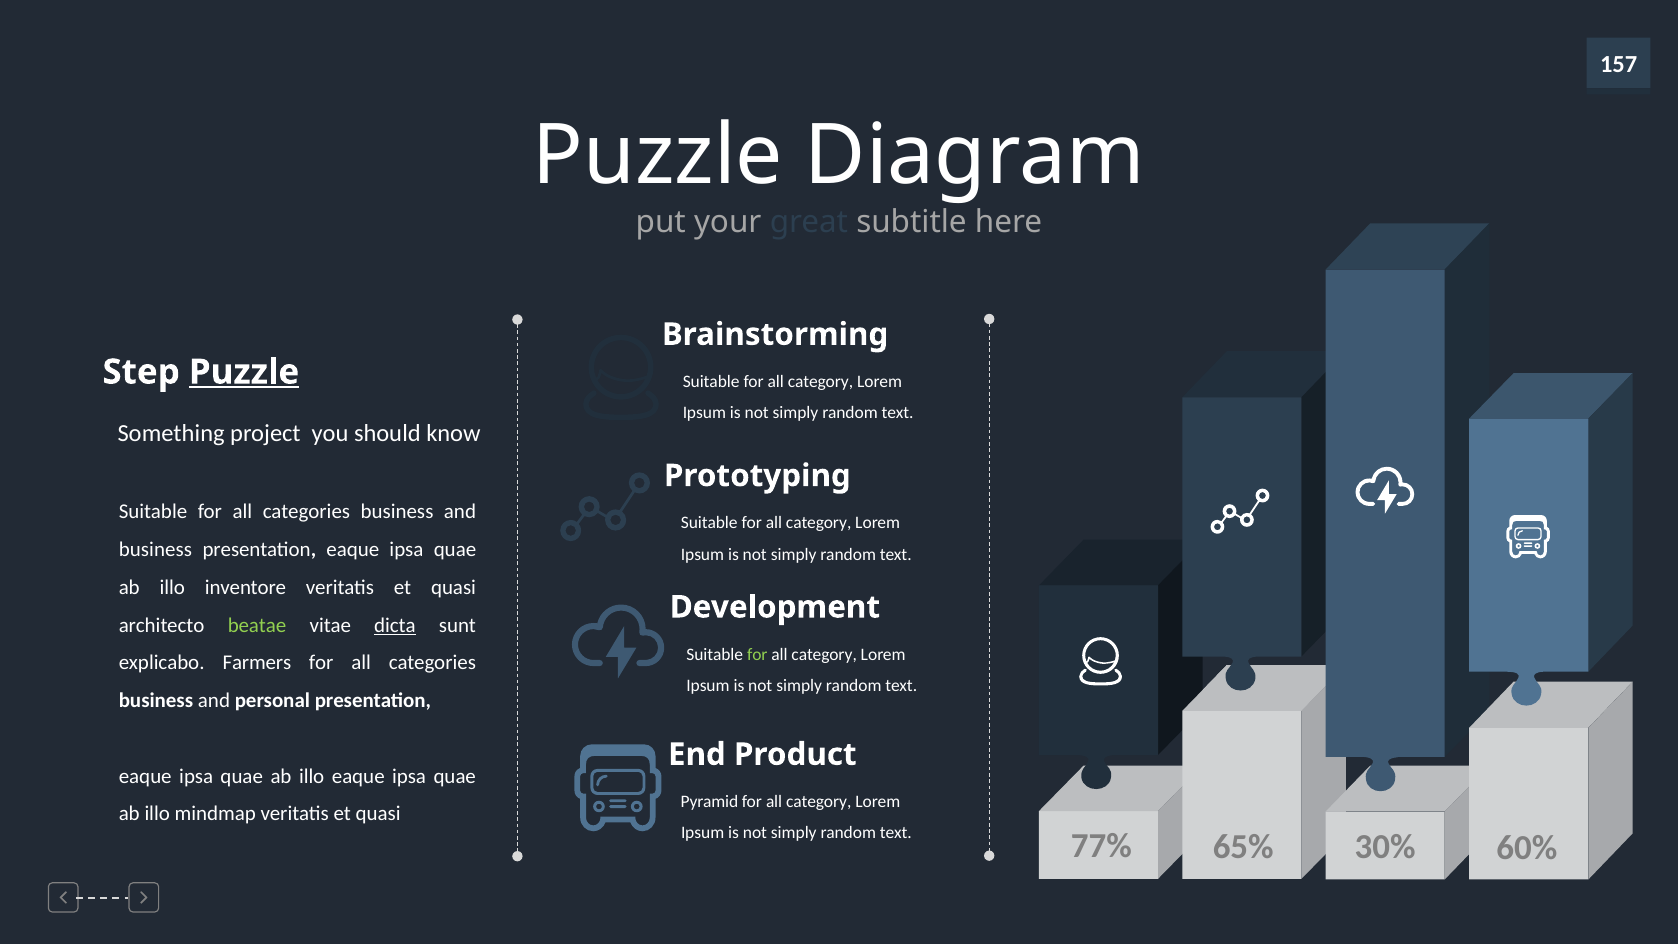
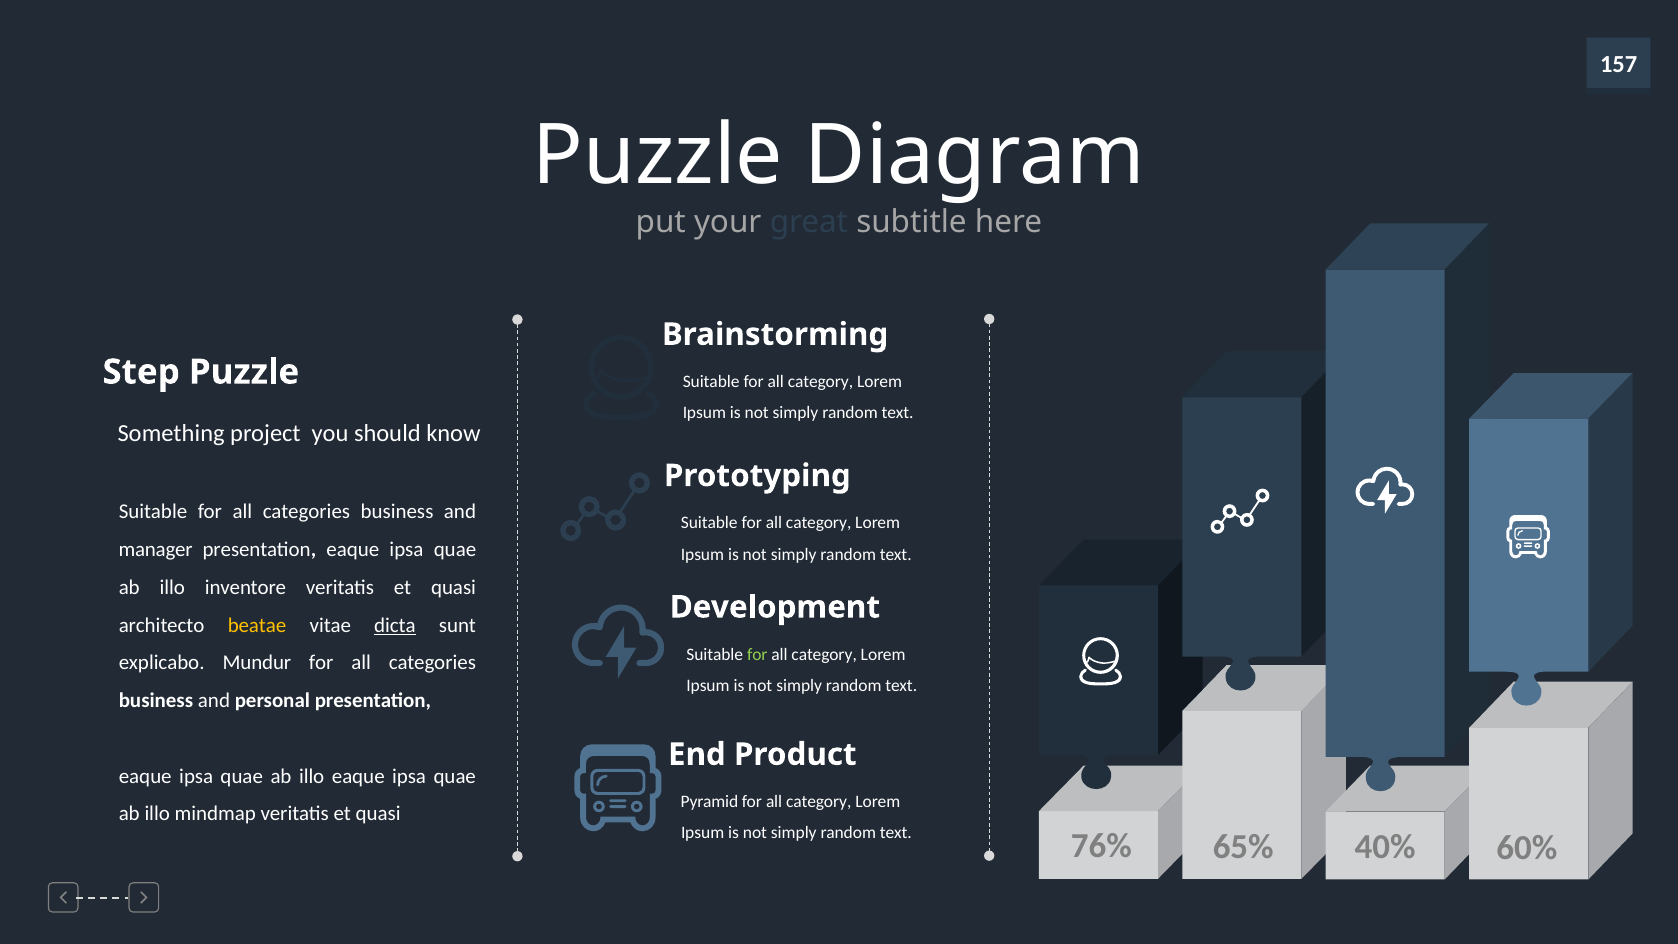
Puzzle at (244, 372) underline: present -> none
business at (155, 550): business -> manager
beatae colour: light green -> yellow
Farmers: Farmers -> Mundur
77%: 77% -> 76%
30%: 30% -> 40%
